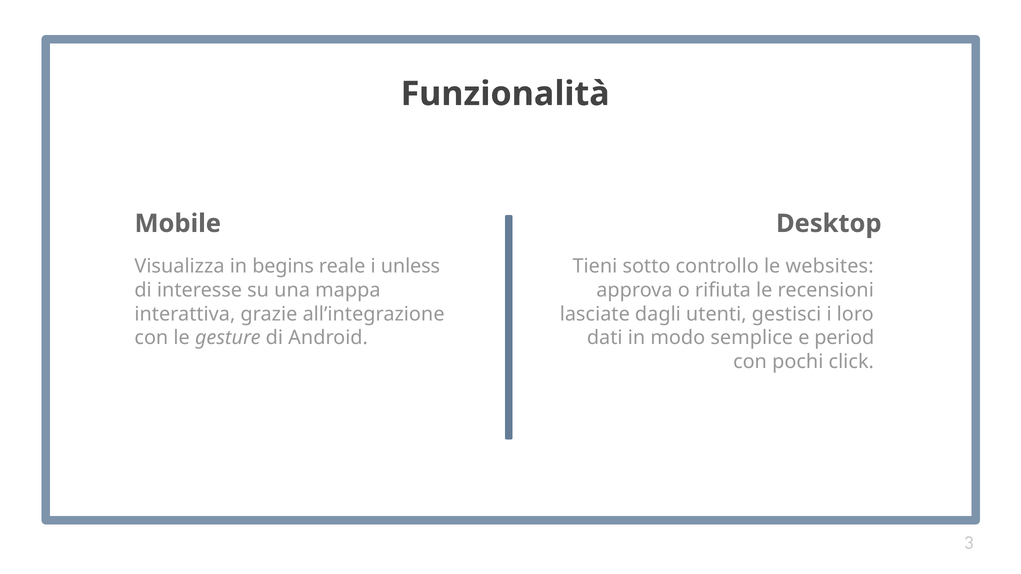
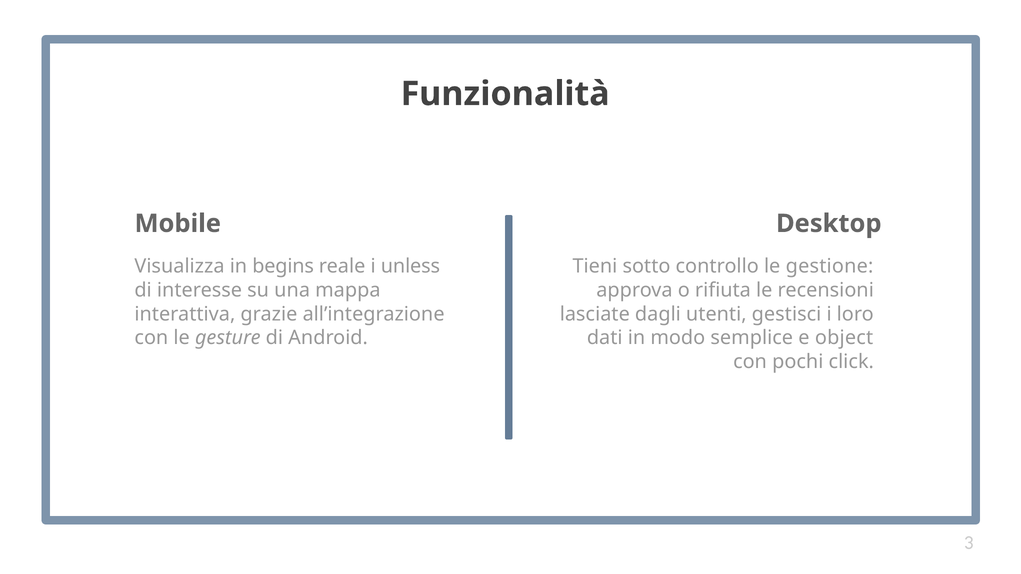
websites: websites -> gestione
period: period -> object
